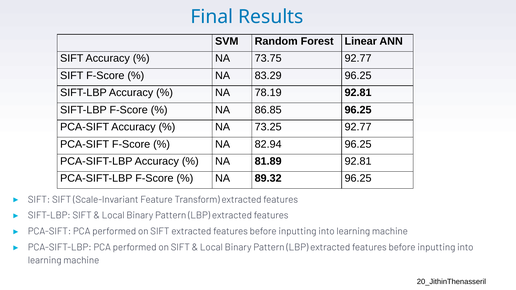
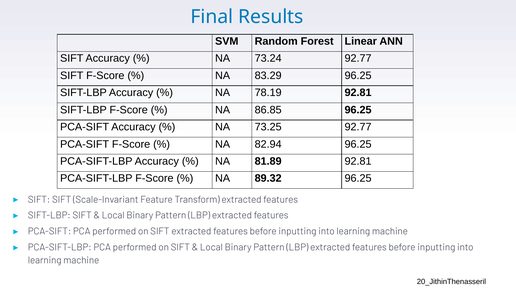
73.75: 73.75 -> 73.24
